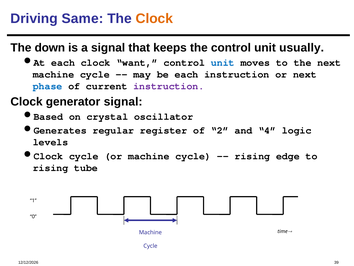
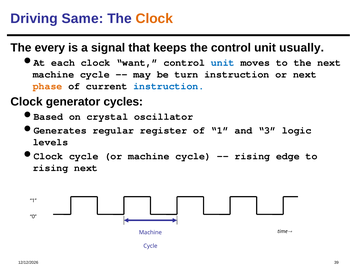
down: down -> every
be each: each -> turn
phase colour: blue -> orange
instruction at (169, 86) colour: purple -> blue
generator signal: signal -> cycles
of 2: 2 -> 1
4: 4 -> 3
rising tube: tube -> next
